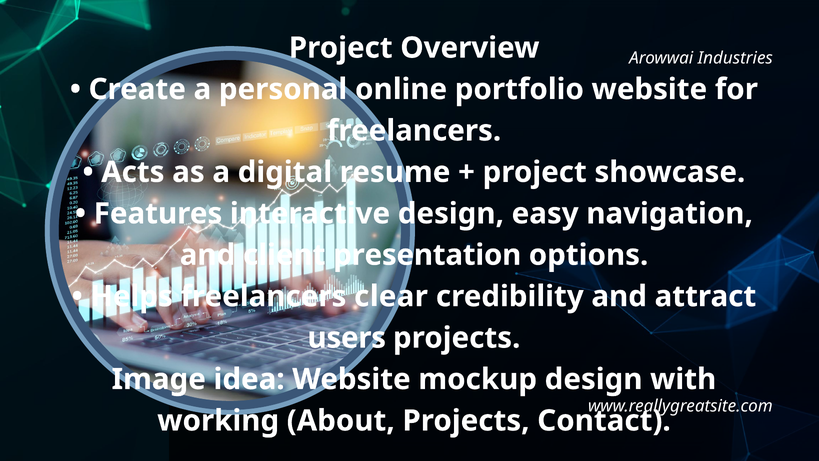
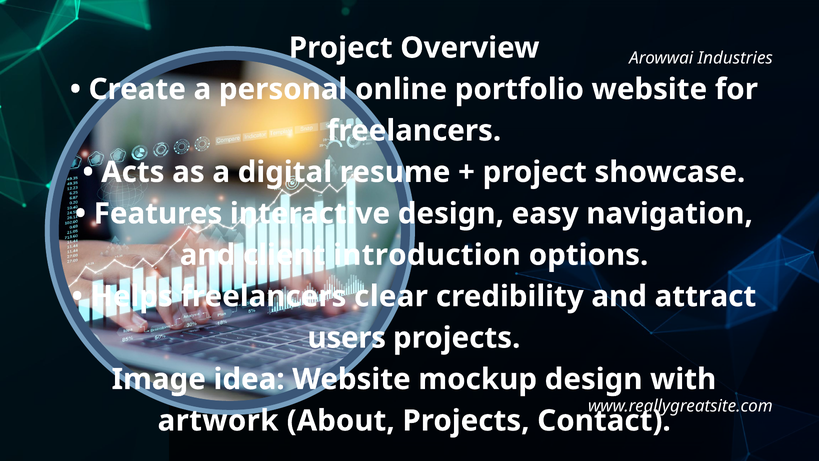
presentation: presentation -> introduction
working: working -> artwork
